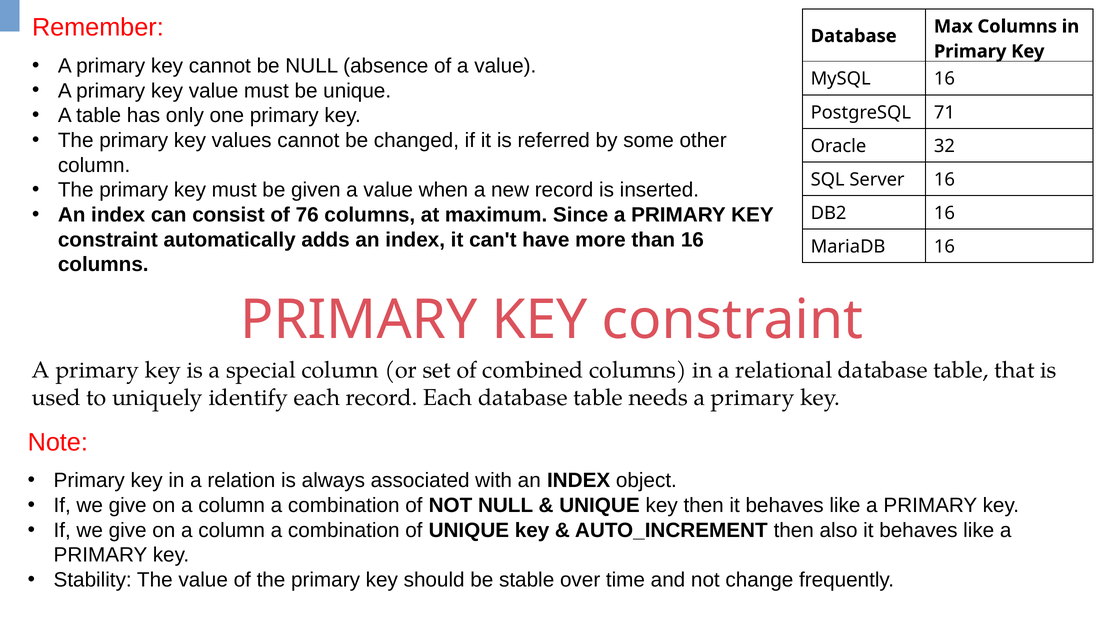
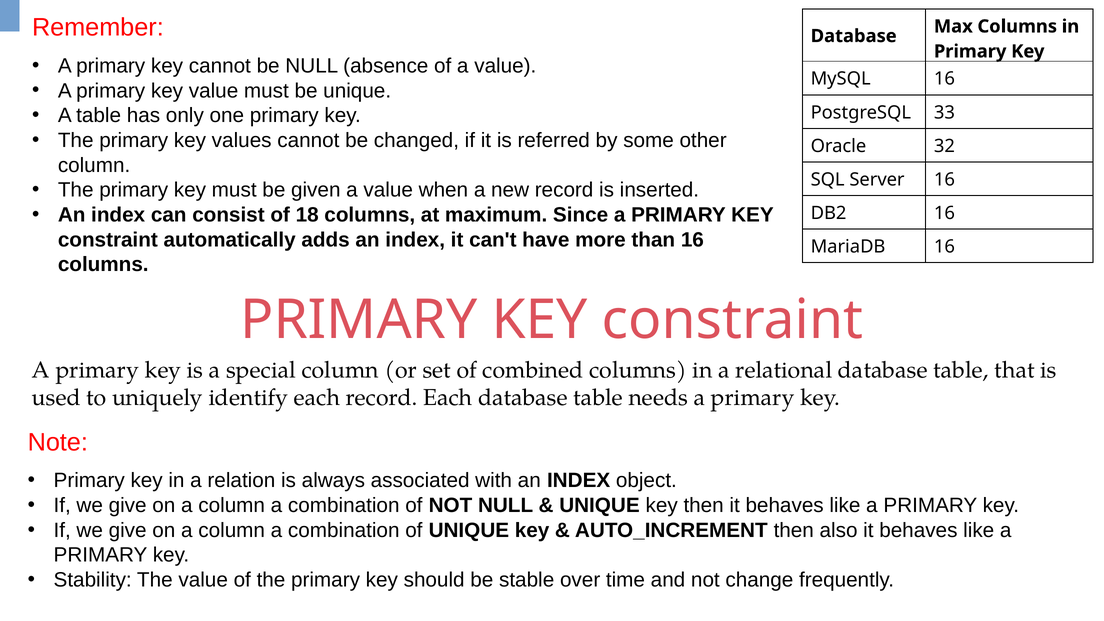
71: 71 -> 33
76: 76 -> 18
